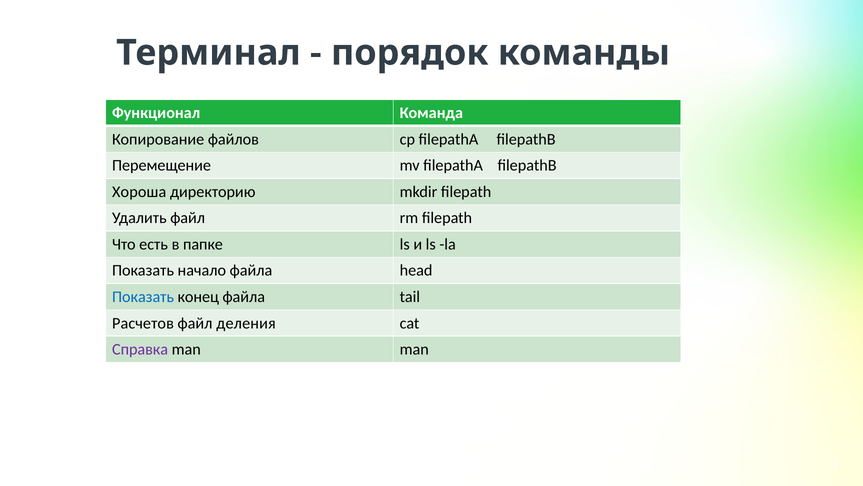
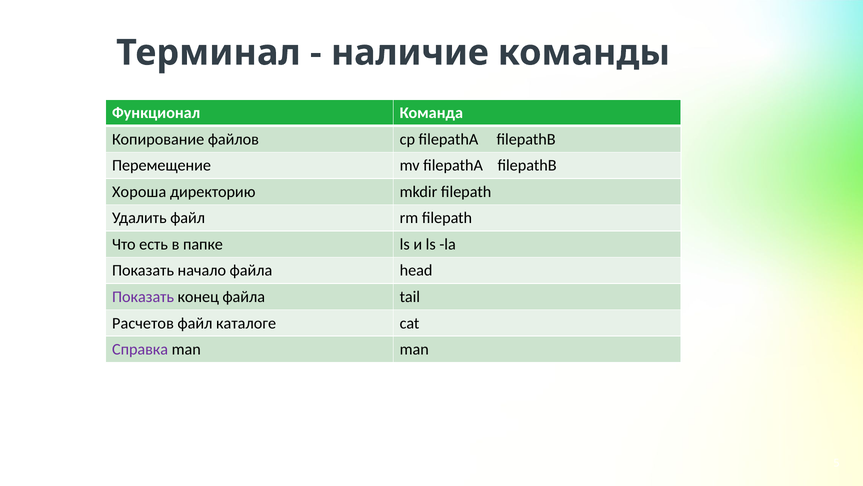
порядок: порядок -> наличие
Показать at (143, 297) colour: blue -> purple
деления: деления -> каталоге
